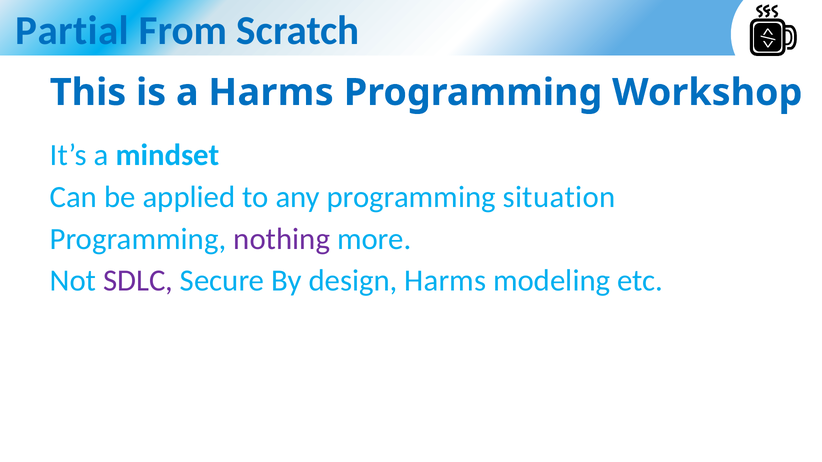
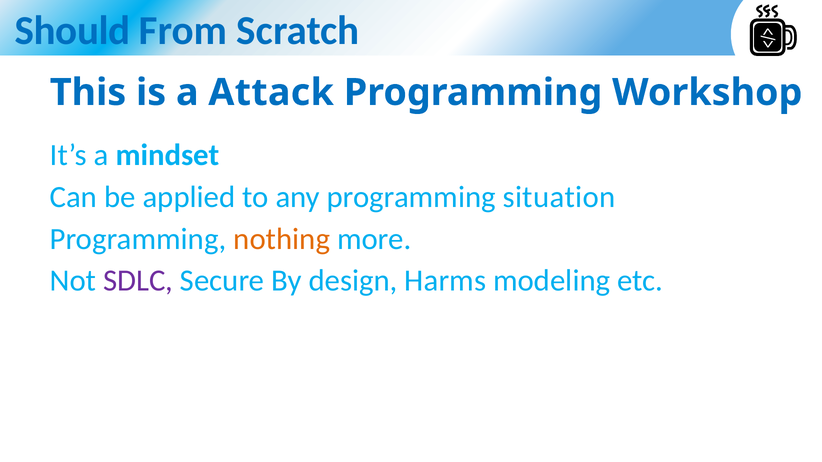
Partial: Partial -> Should
a Harms: Harms -> Attack
nothing colour: purple -> orange
